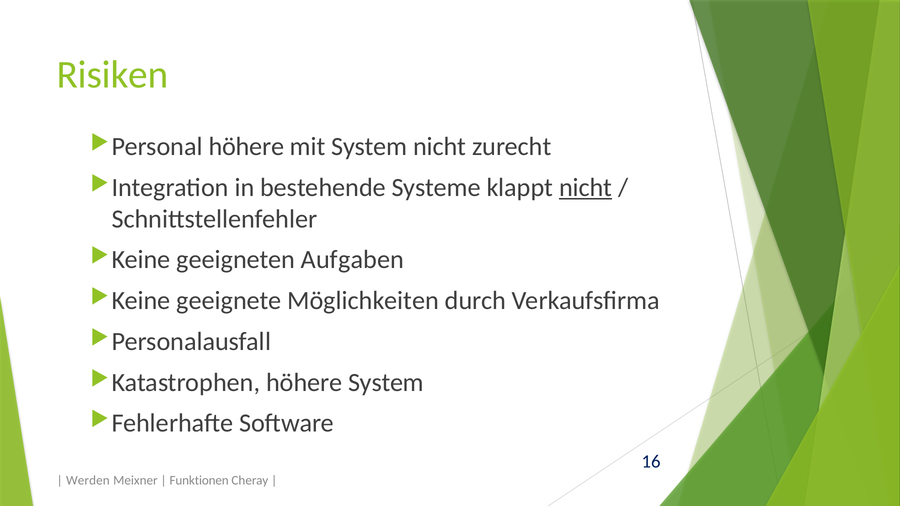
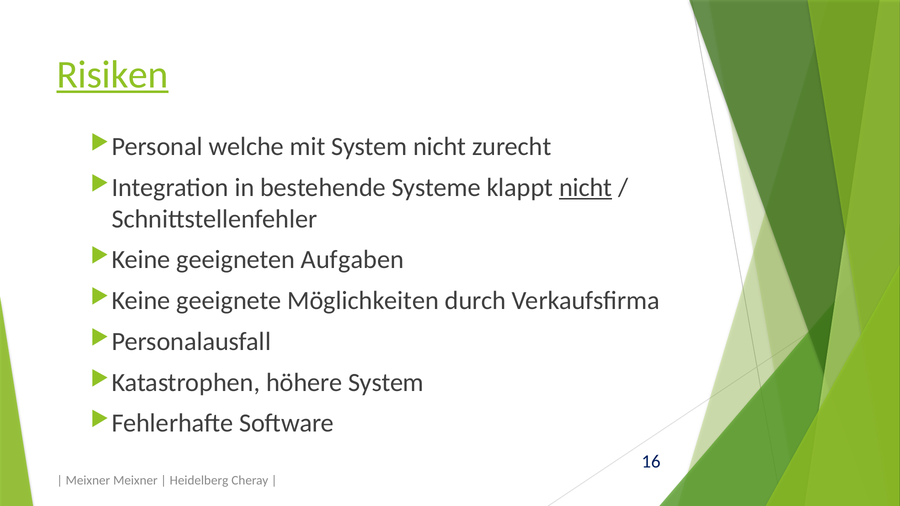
Risiken underline: none -> present
höhere at (246, 147): höhere -> welche
Werden at (88, 481): Werden -> Meixner
Funktionen: Funktionen -> Heidelberg
